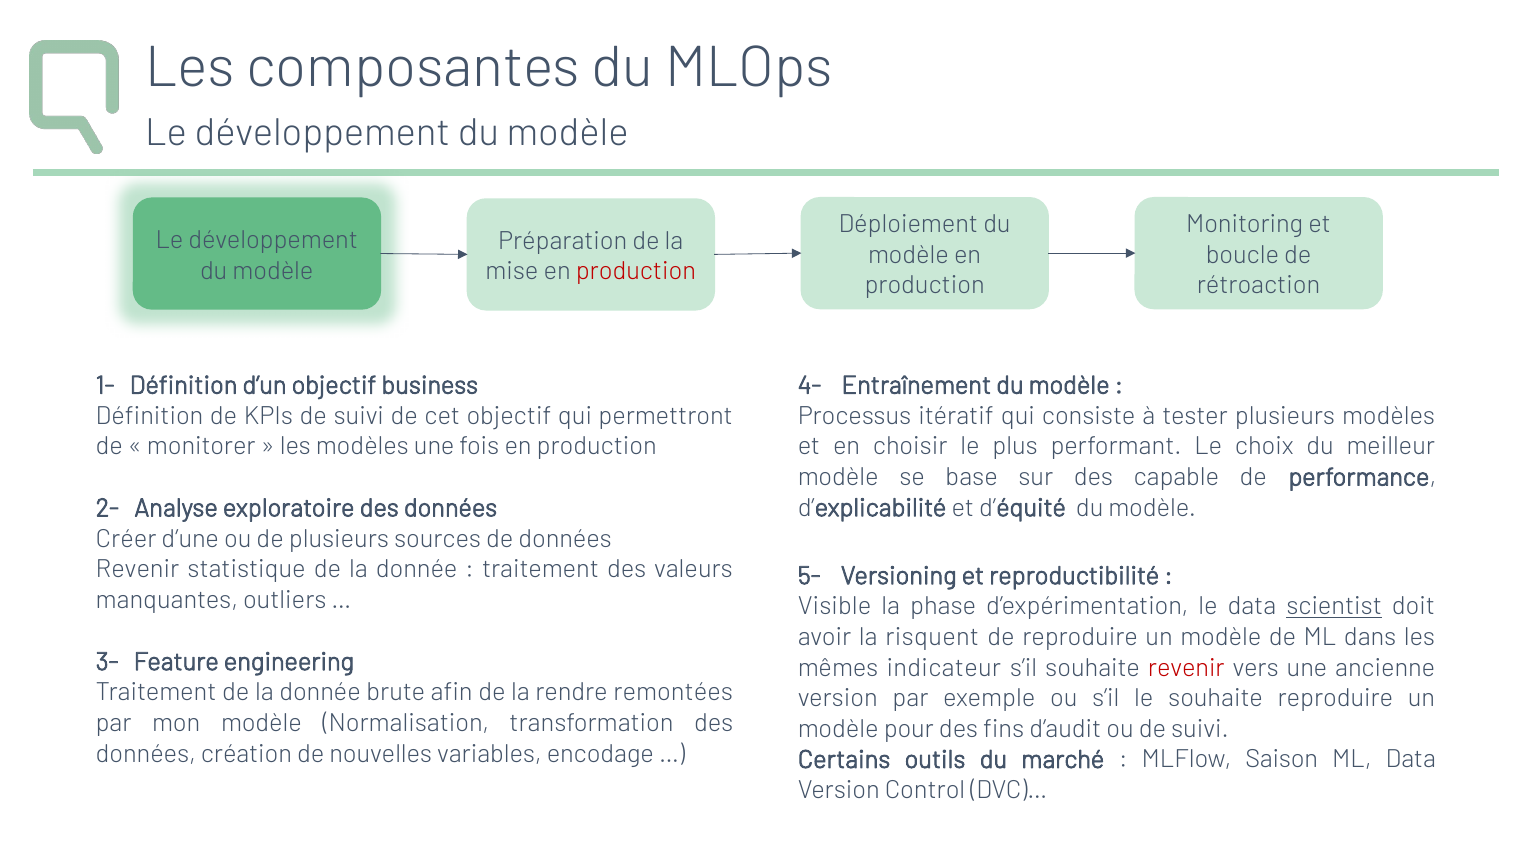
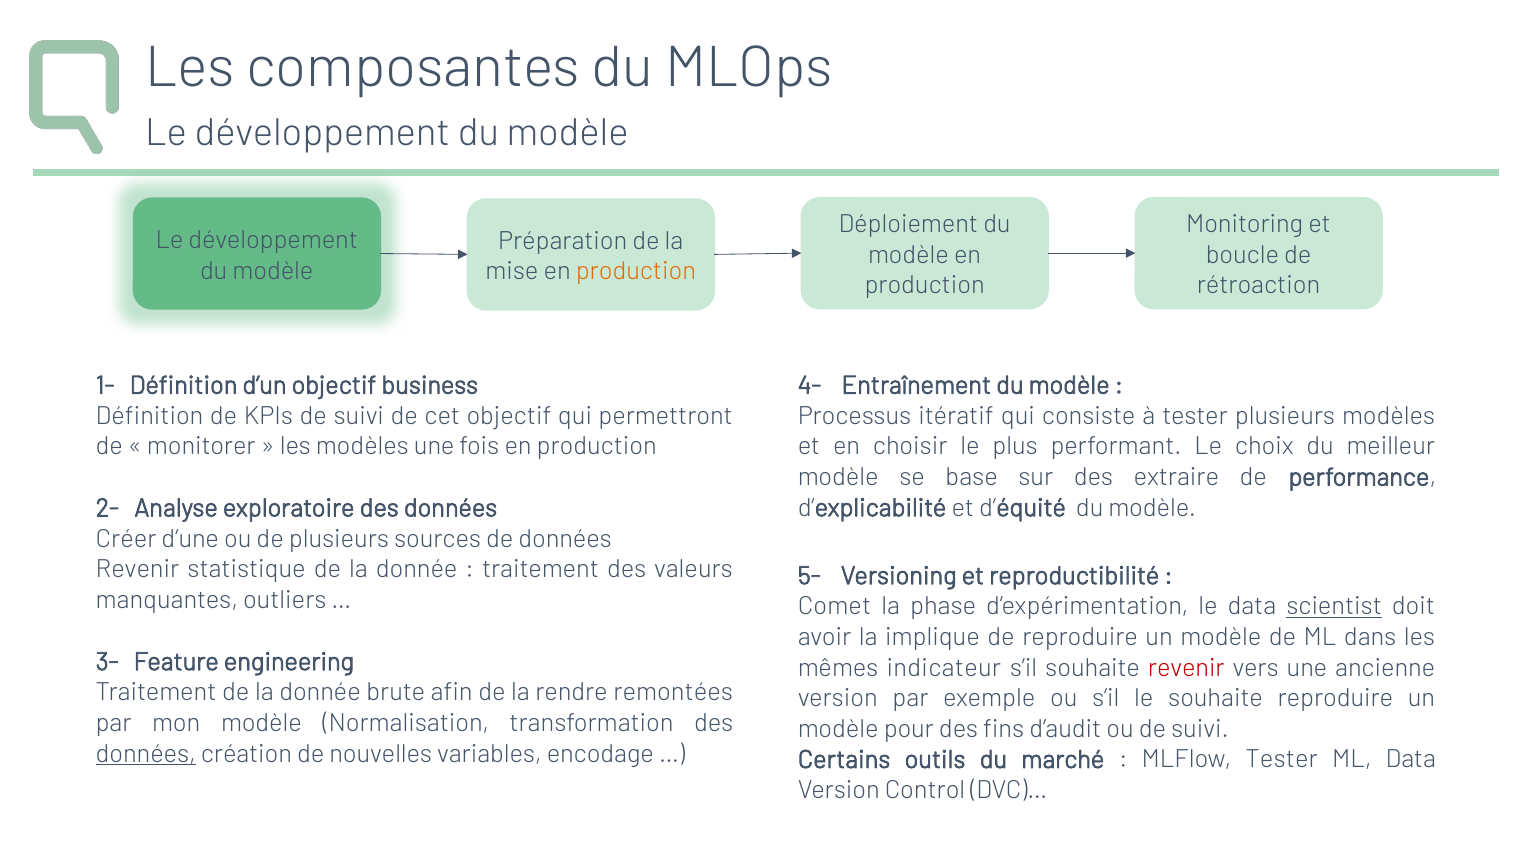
production at (636, 271) colour: red -> orange
capable: capable -> extraire
Visible: Visible -> Comet
risquent: risquent -> implique
données at (146, 753) underline: none -> present
MLFlow Saison: Saison -> Tester
